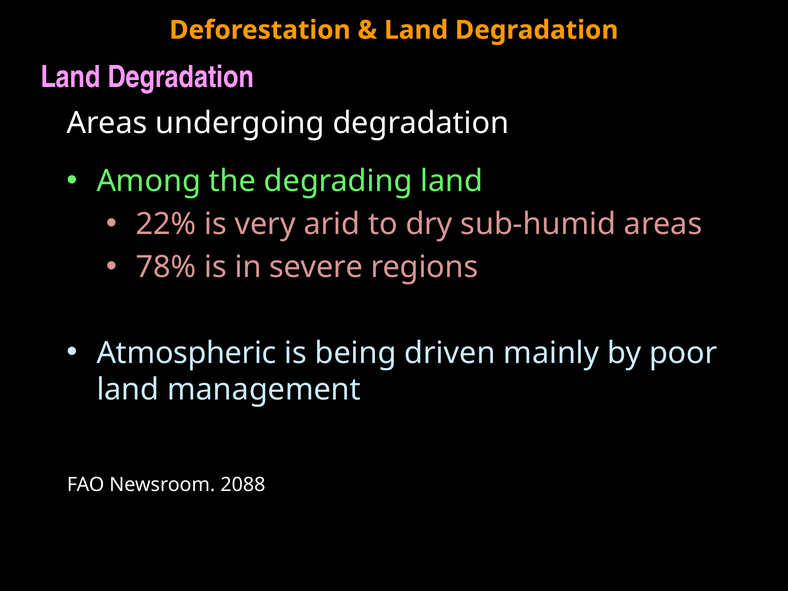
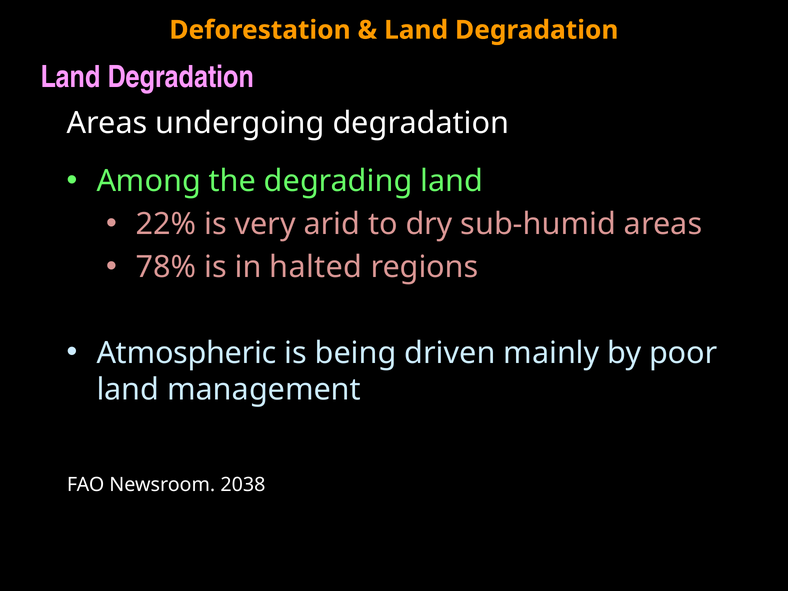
severe: severe -> halted
2088: 2088 -> 2038
